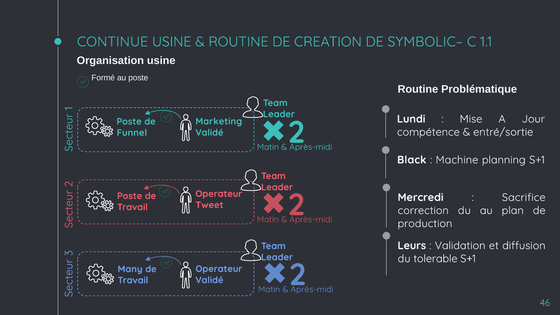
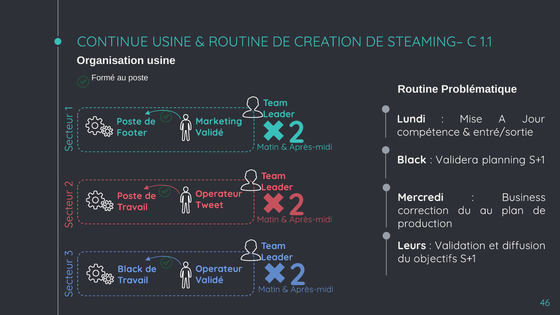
SYMBOLIC–: SYMBOLIC– -> STEAMING–
Funnel: Funnel -> Footer
Machine: Machine -> Validera
Sacrifice: Sacrifice -> Business
tolerable: tolerable -> objectifs
Many at (130, 269): Many -> Black
